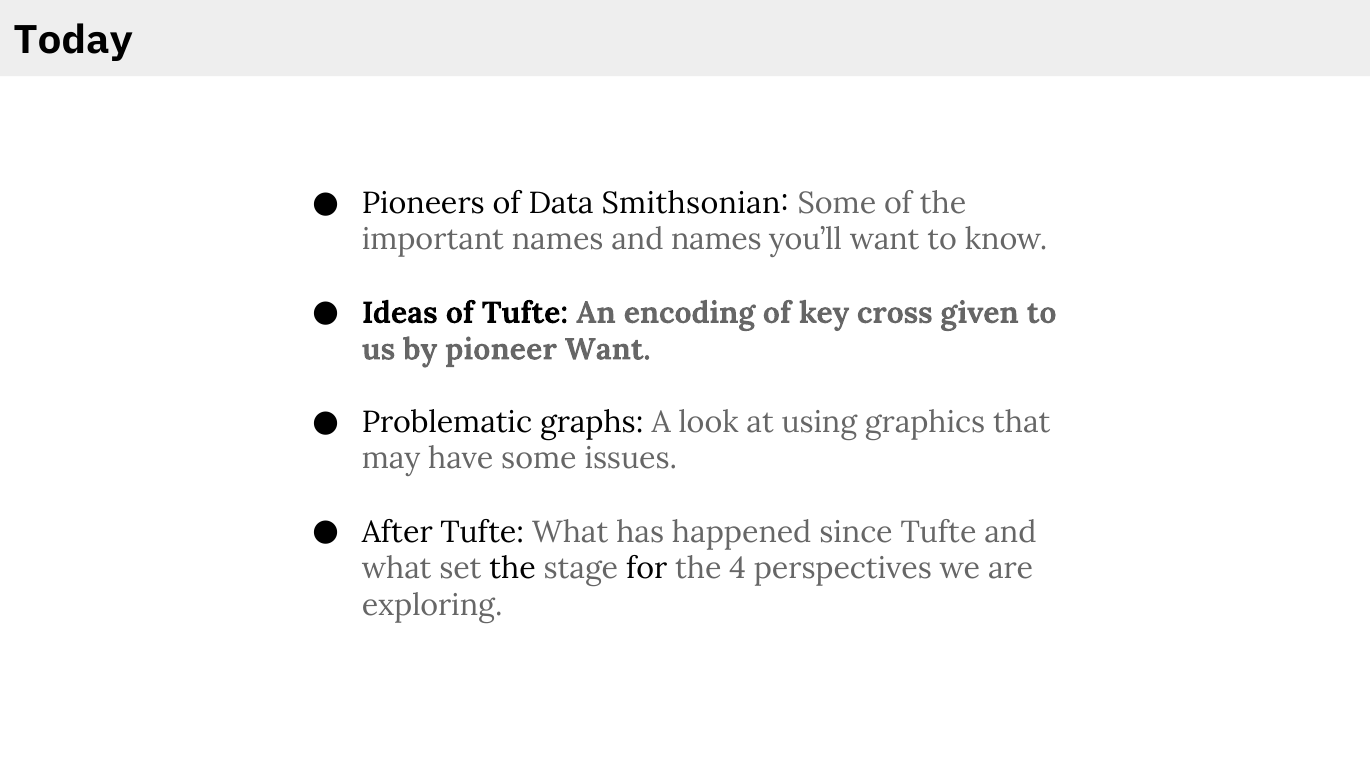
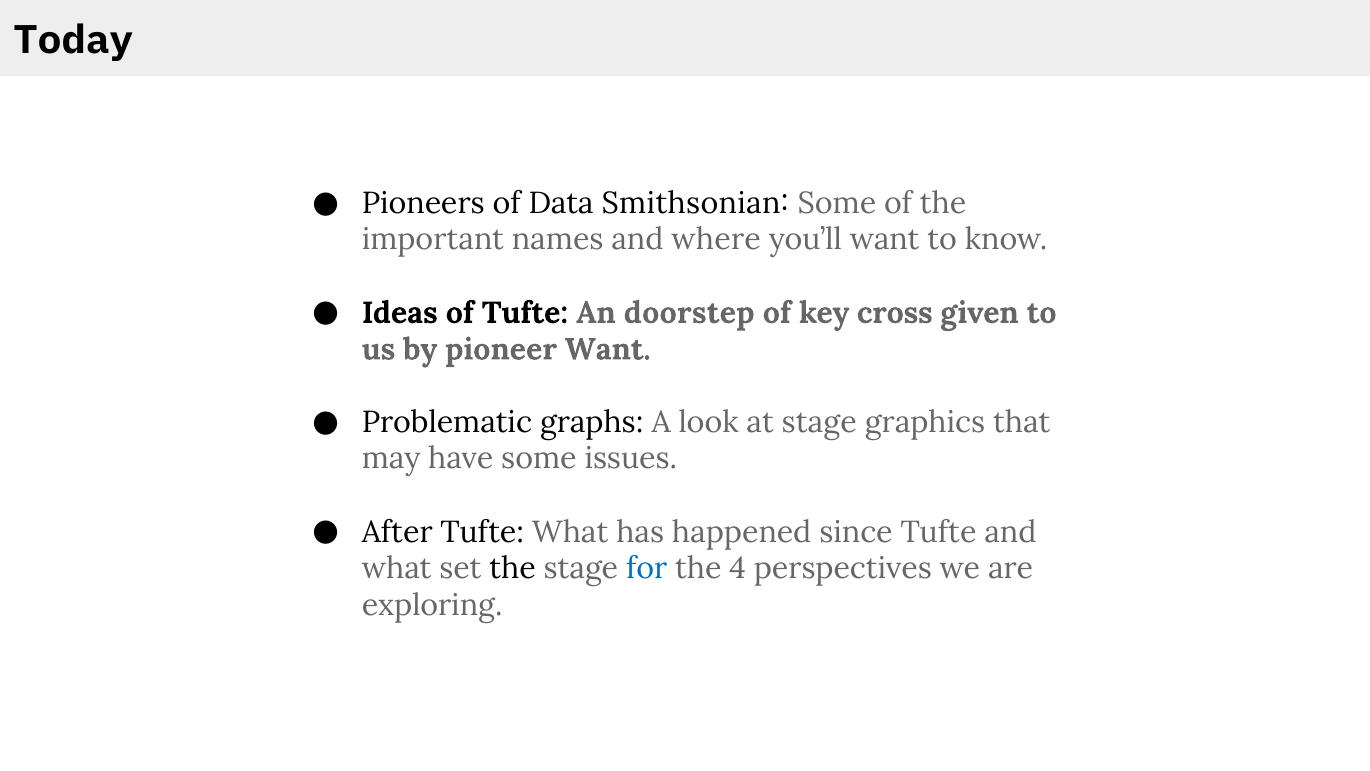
and names: names -> where
encoding: encoding -> doorstep
at using: using -> stage
for colour: black -> blue
